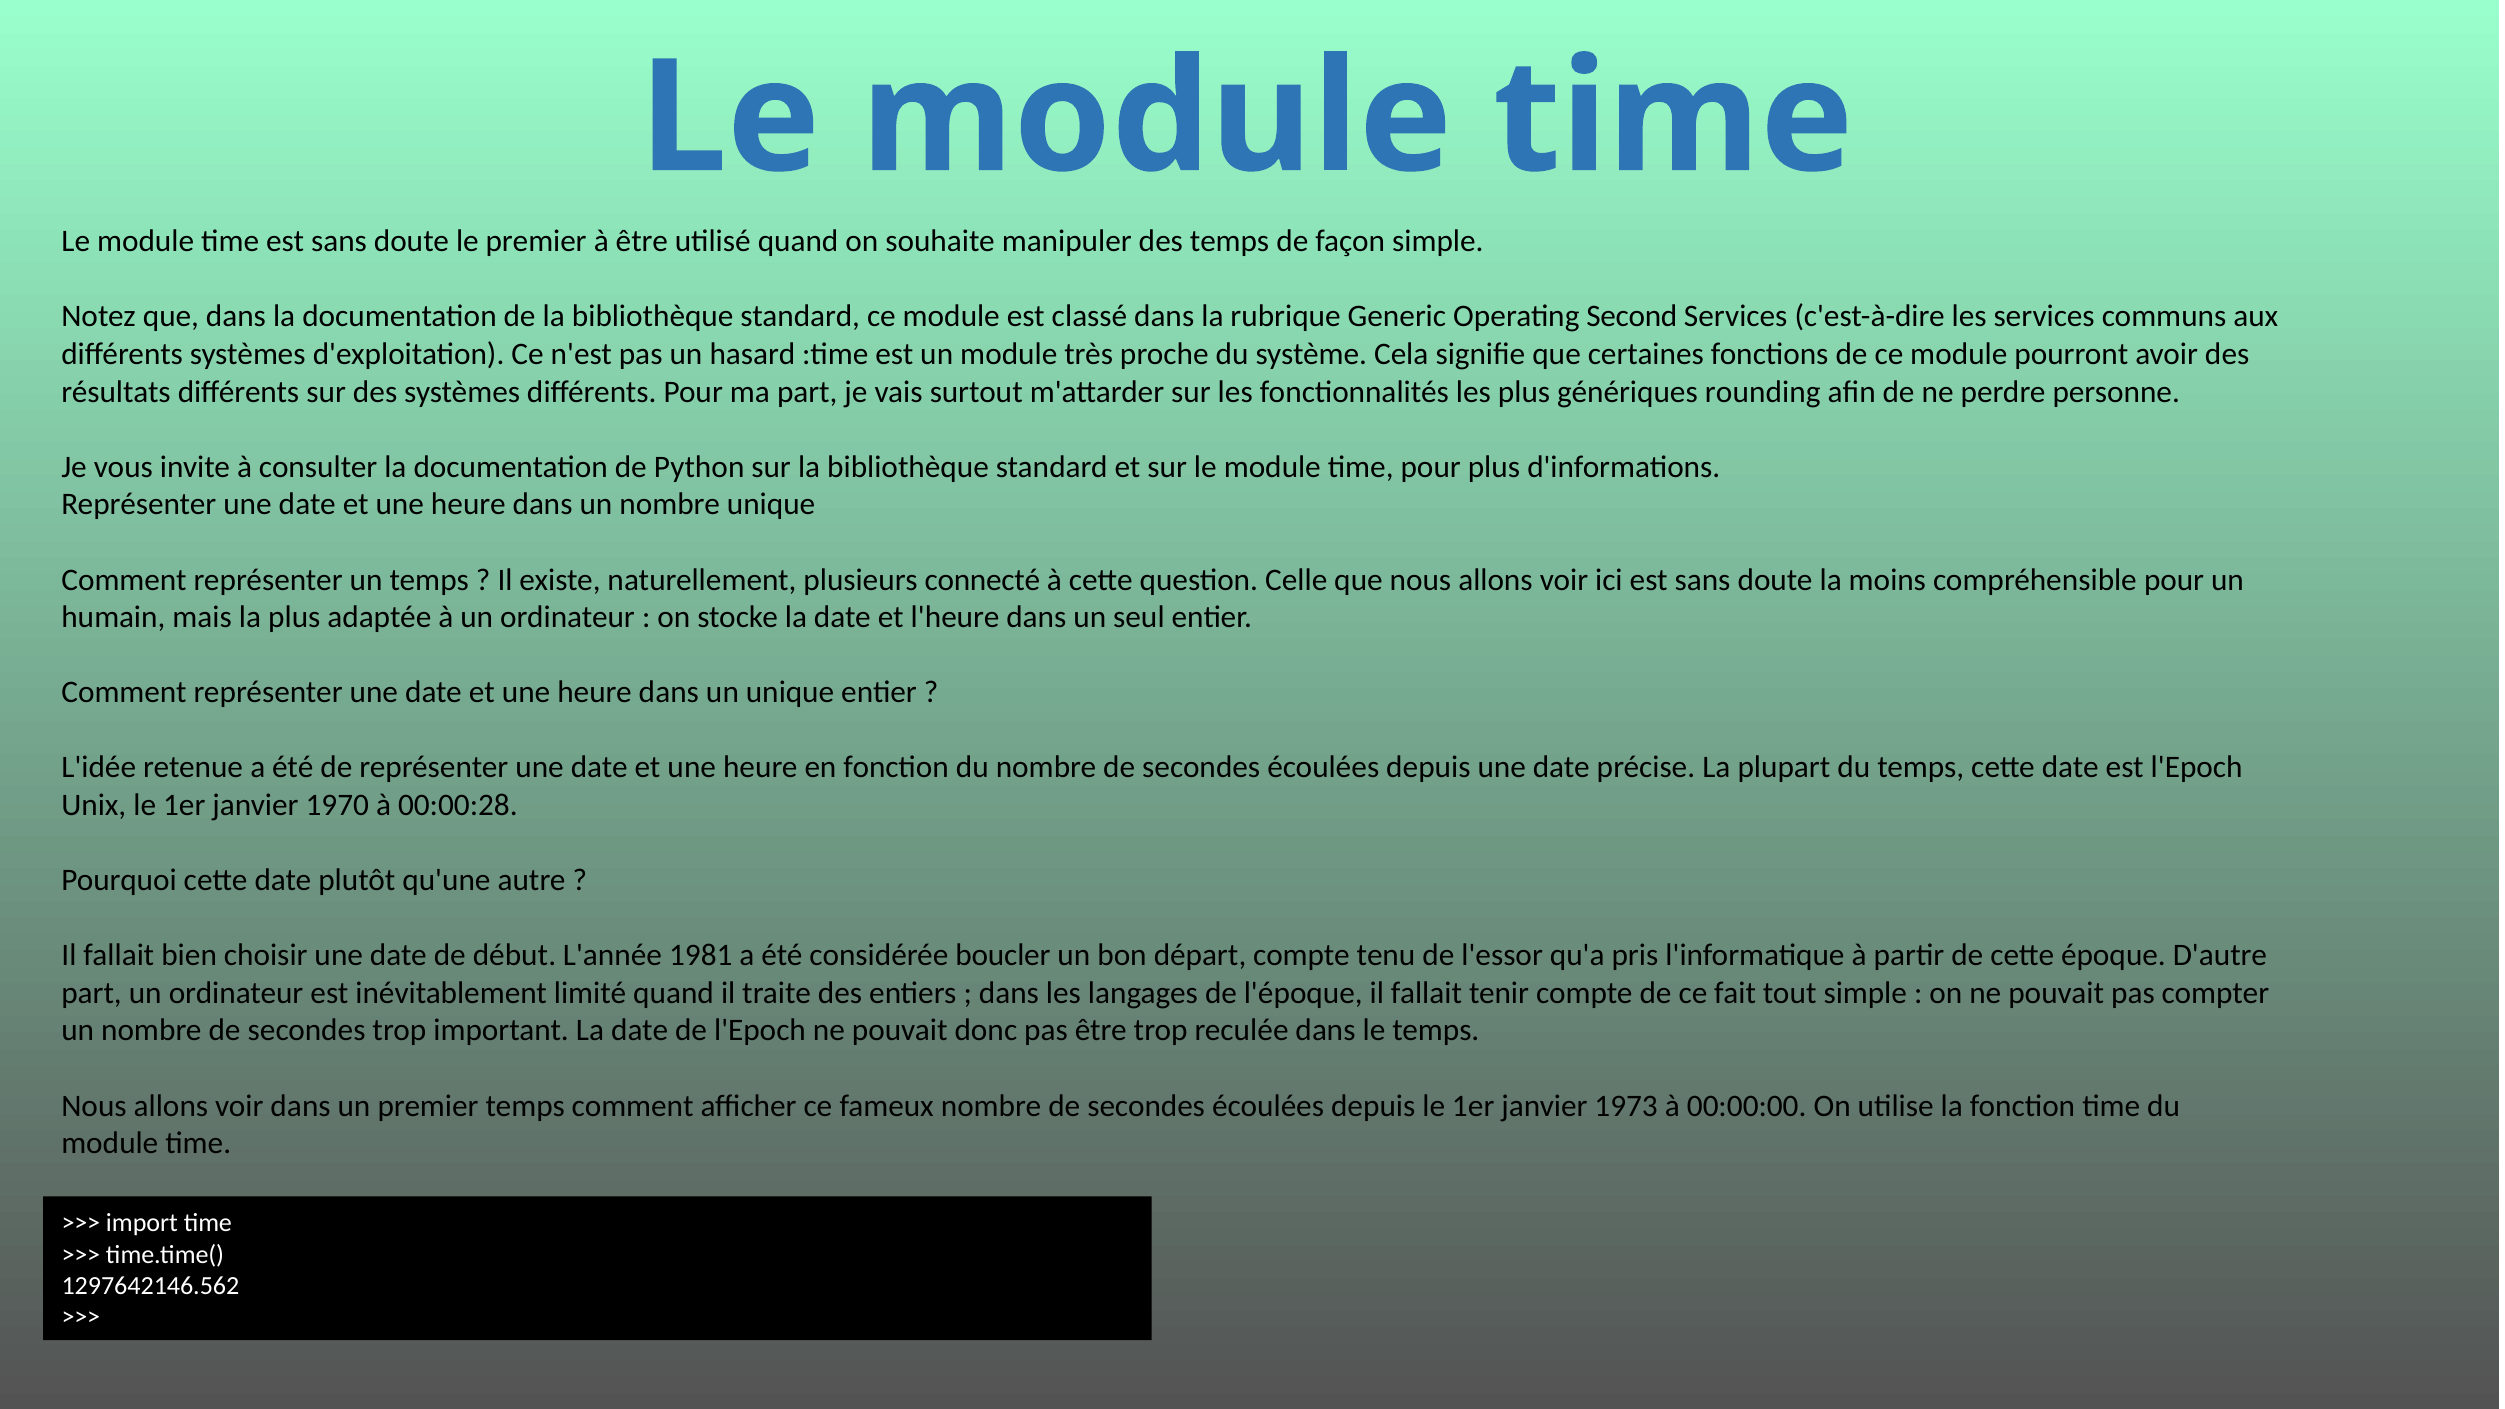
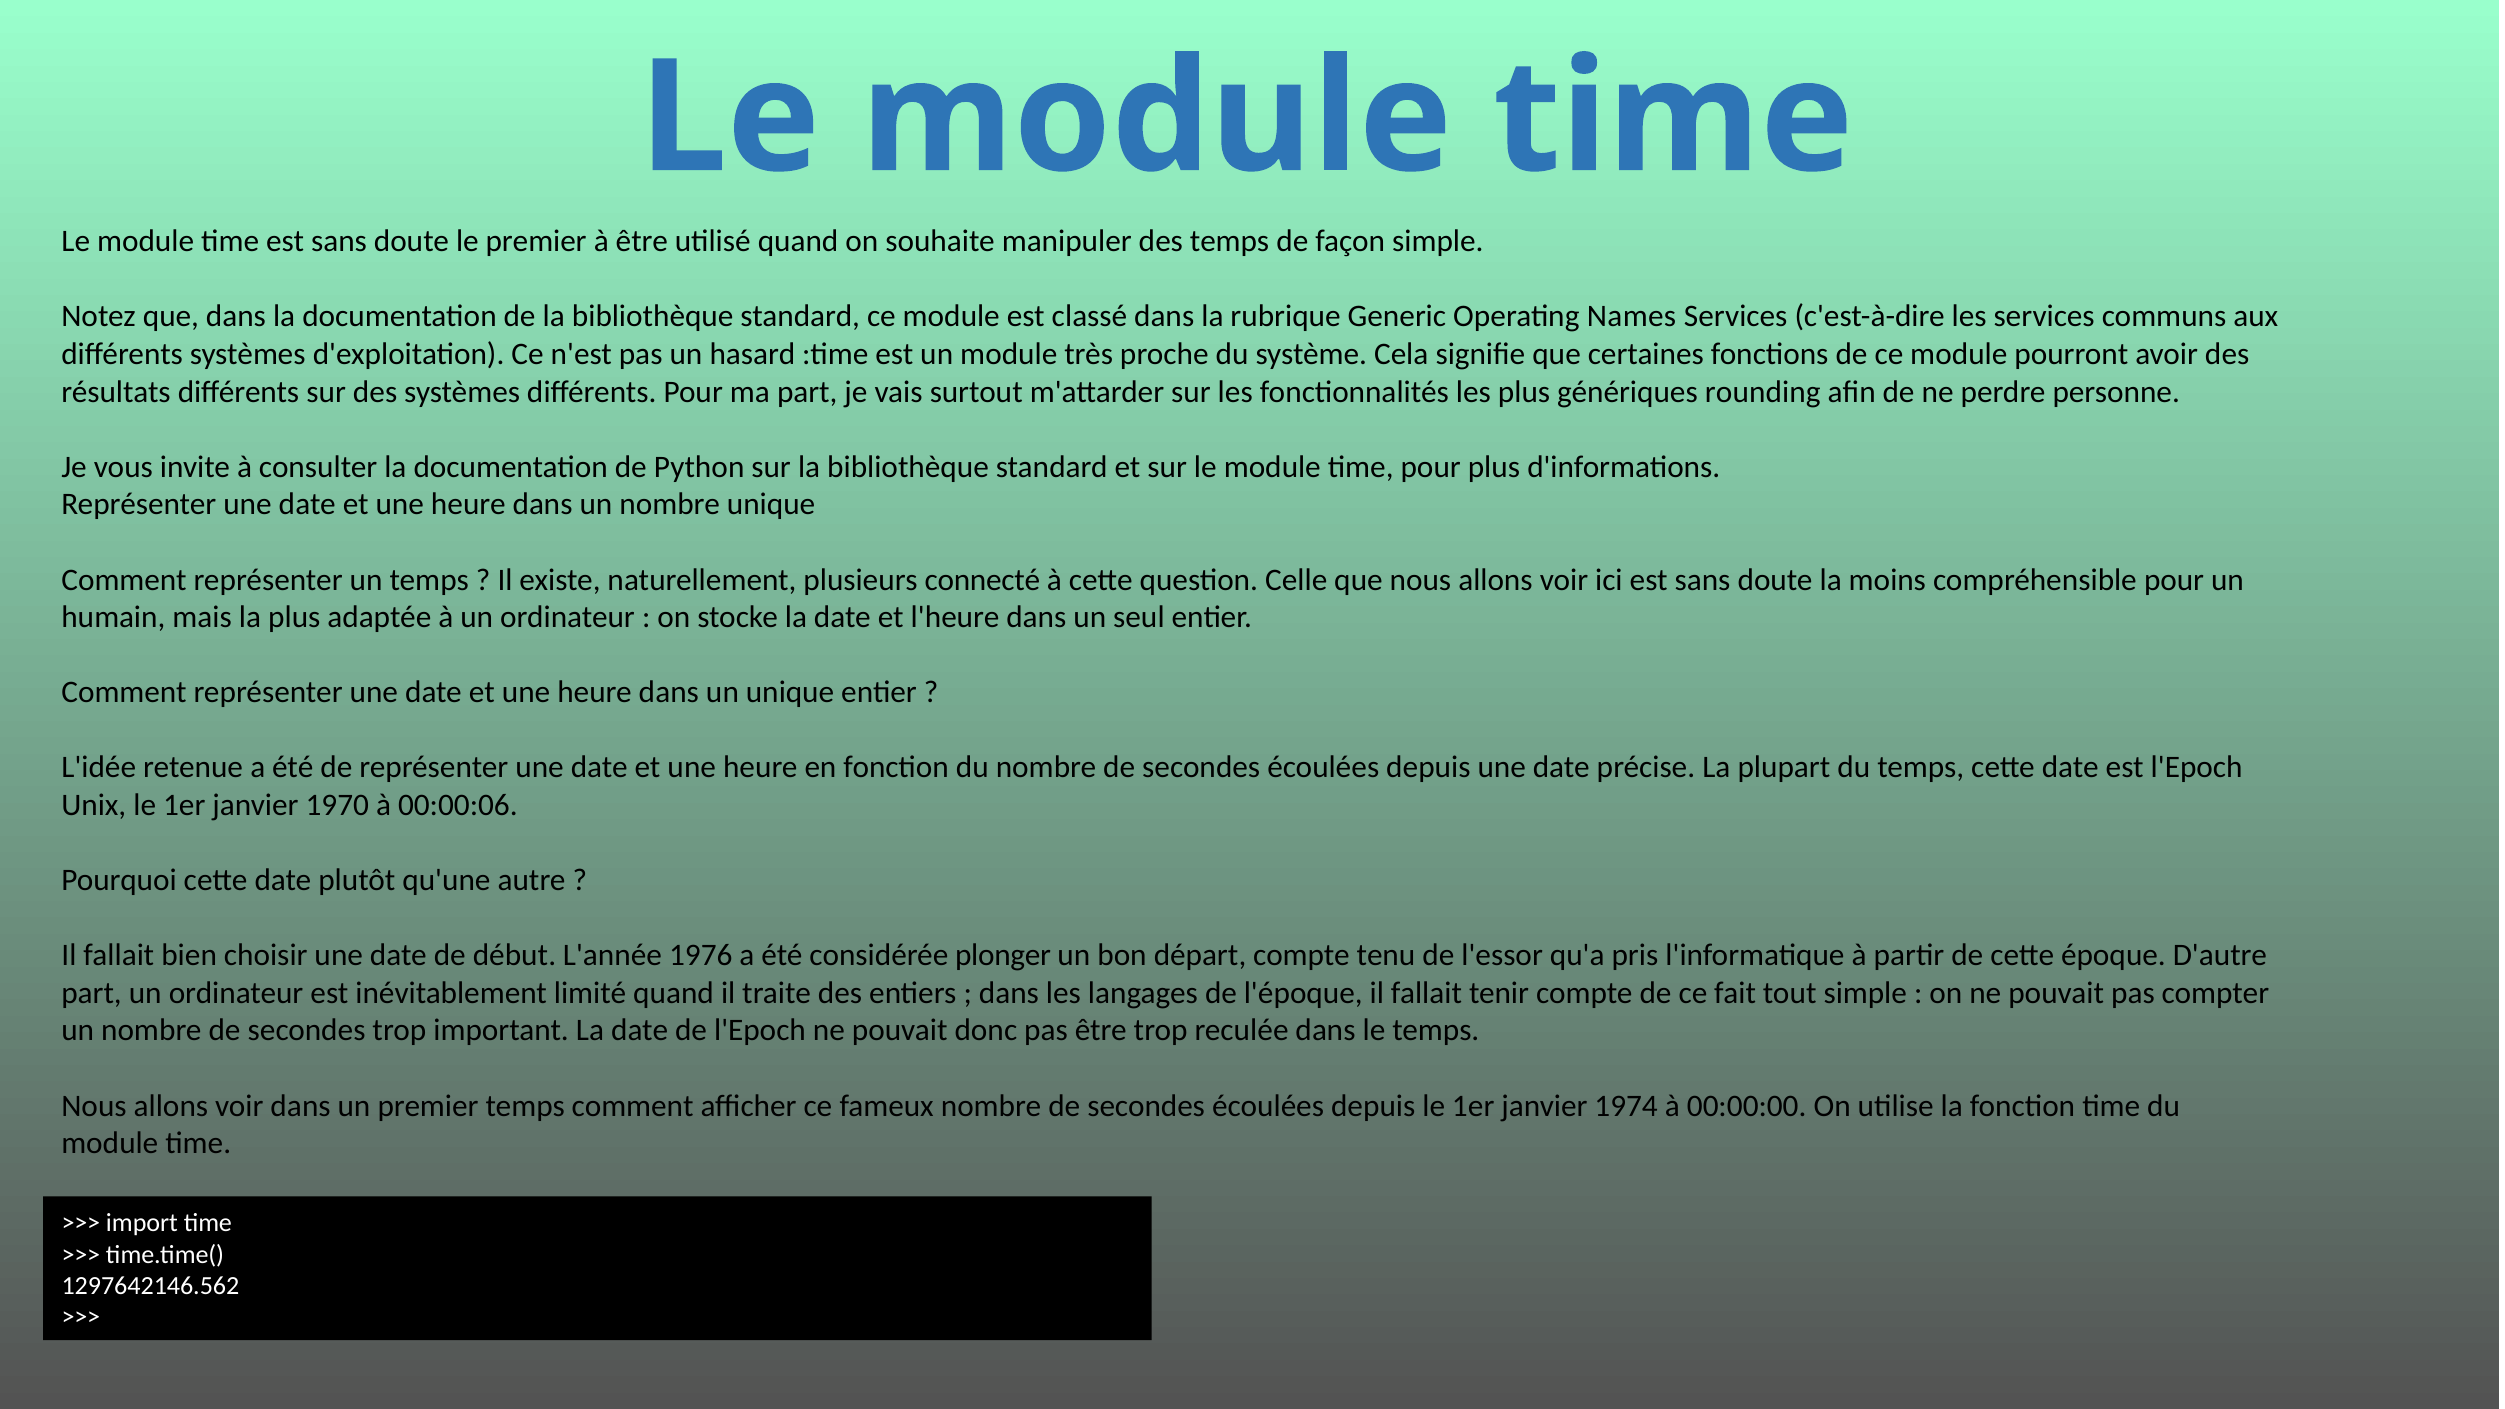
Second: Second -> Names
00:00:28: 00:00:28 -> 00:00:06
1981: 1981 -> 1976
boucler: boucler -> plonger
1973: 1973 -> 1974
